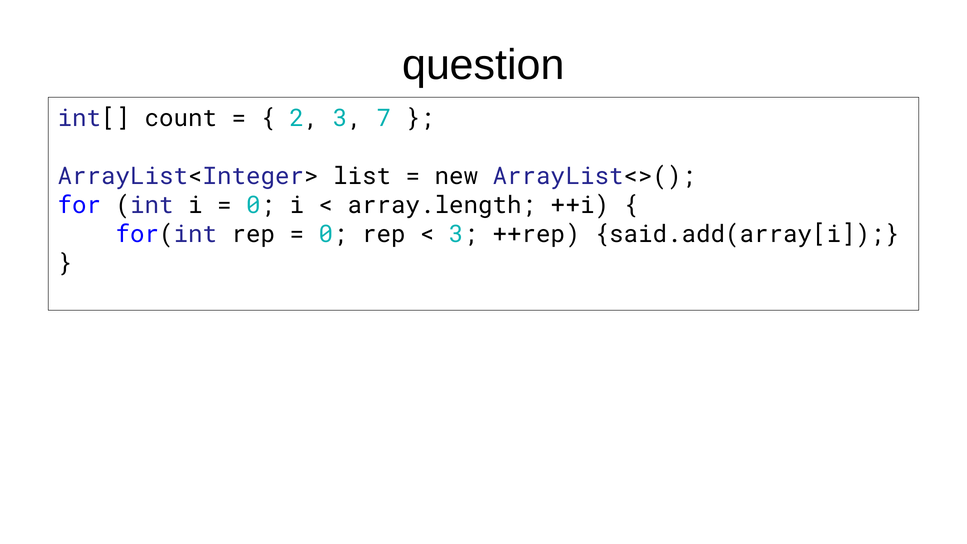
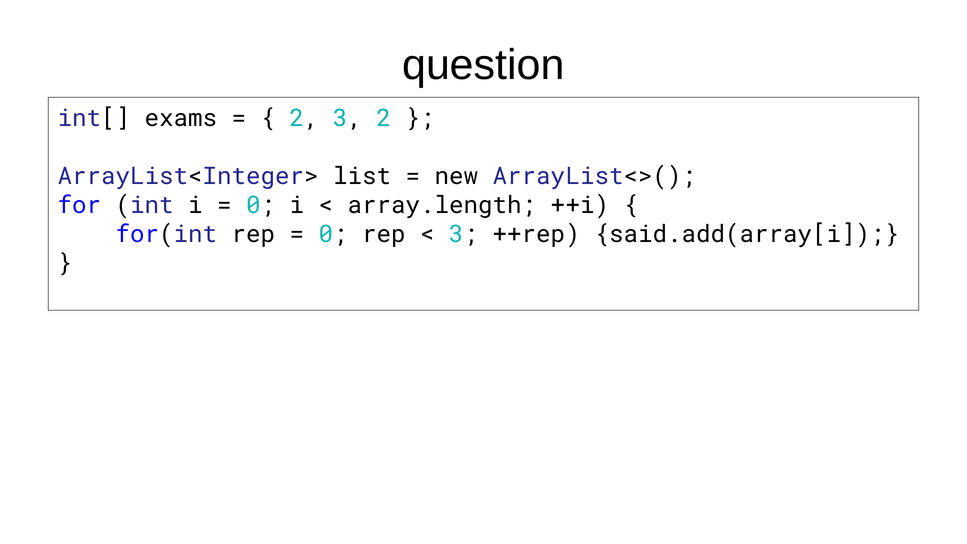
count: count -> exams
3 7: 7 -> 2
